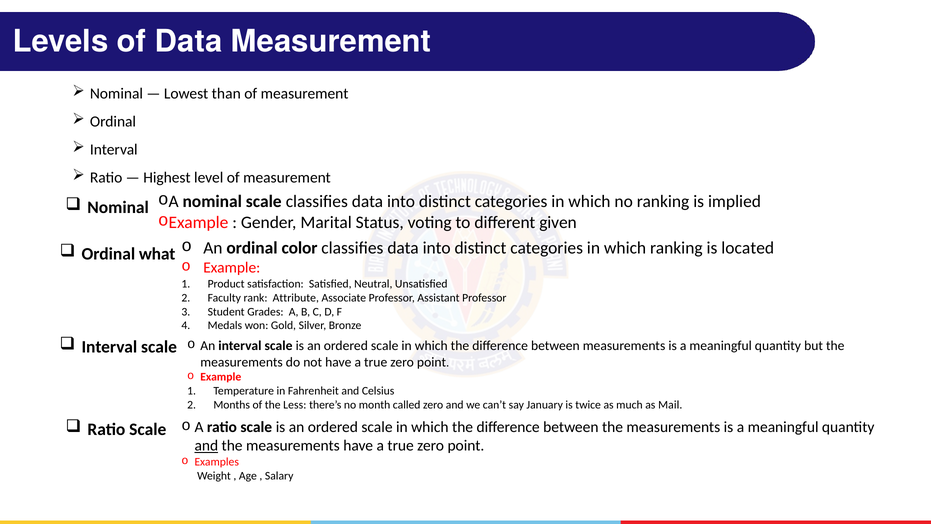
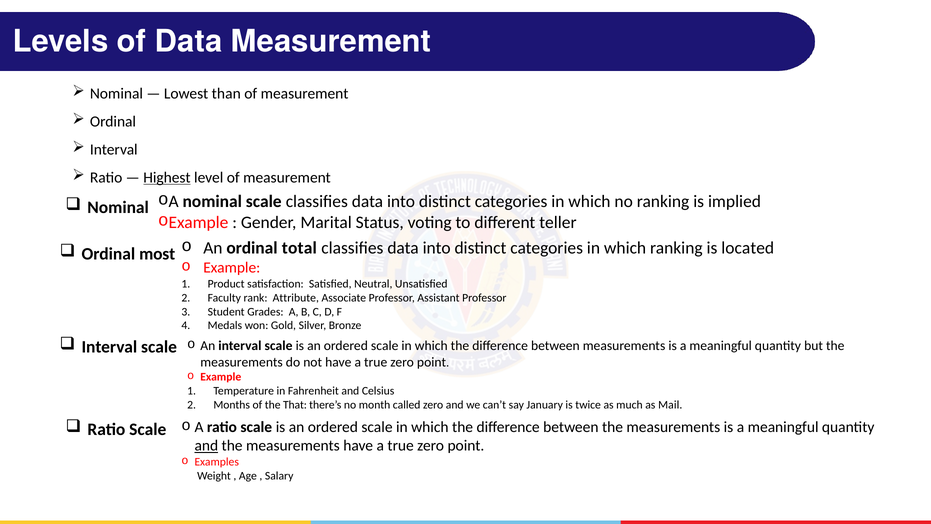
Highest underline: none -> present
given: given -> teller
what: what -> most
color: color -> total
Less: Less -> That
